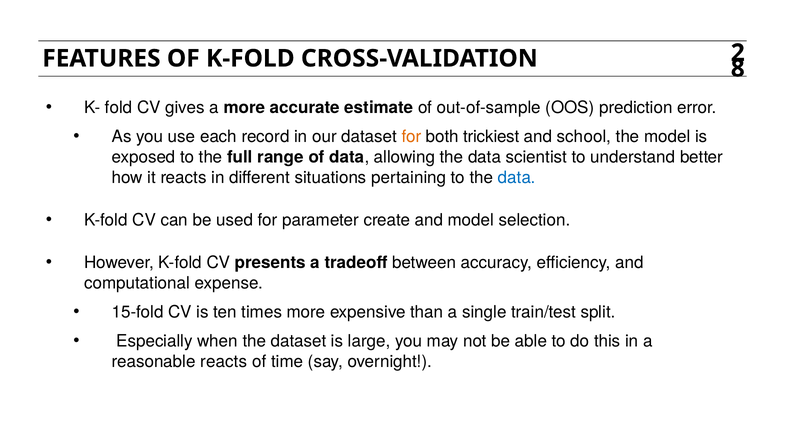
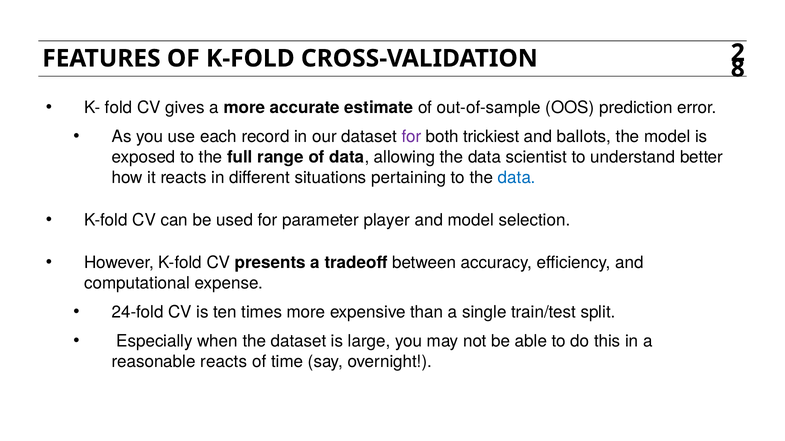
for at (411, 137) colour: orange -> purple
school: school -> ballots
create: create -> player
15-fold: 15-fold -> 24-fold
